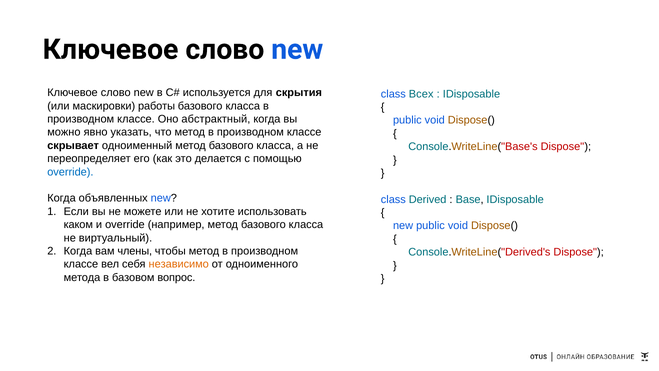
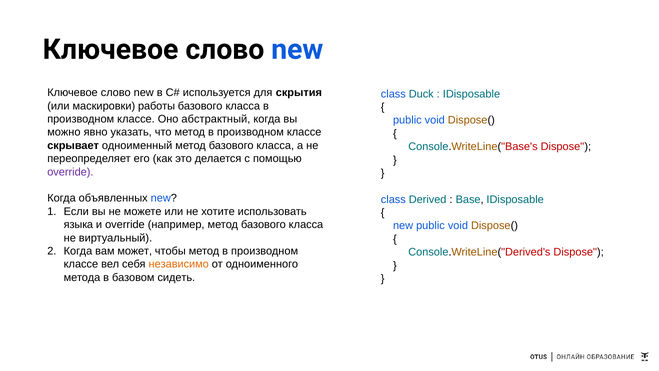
Всех: Всех -> Duck
override at (70, 172) colour: blue -> purple
каком: каком -> языка
члены: члены -> может
вопрос: вопрос -> cидеть
